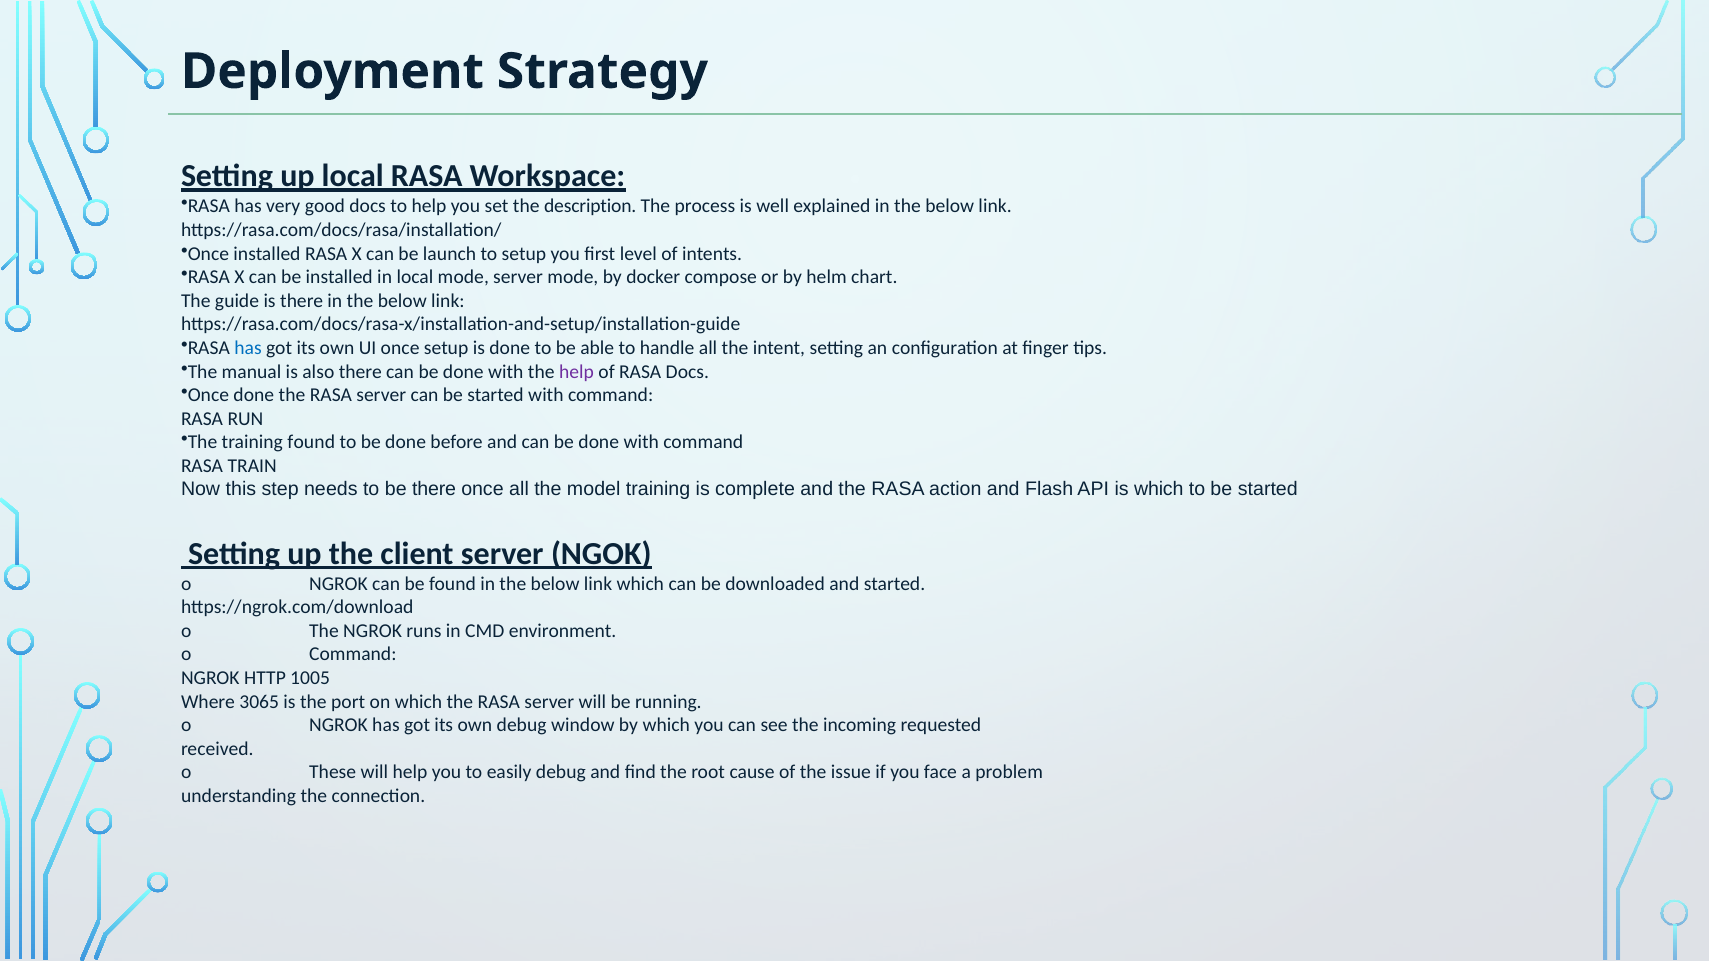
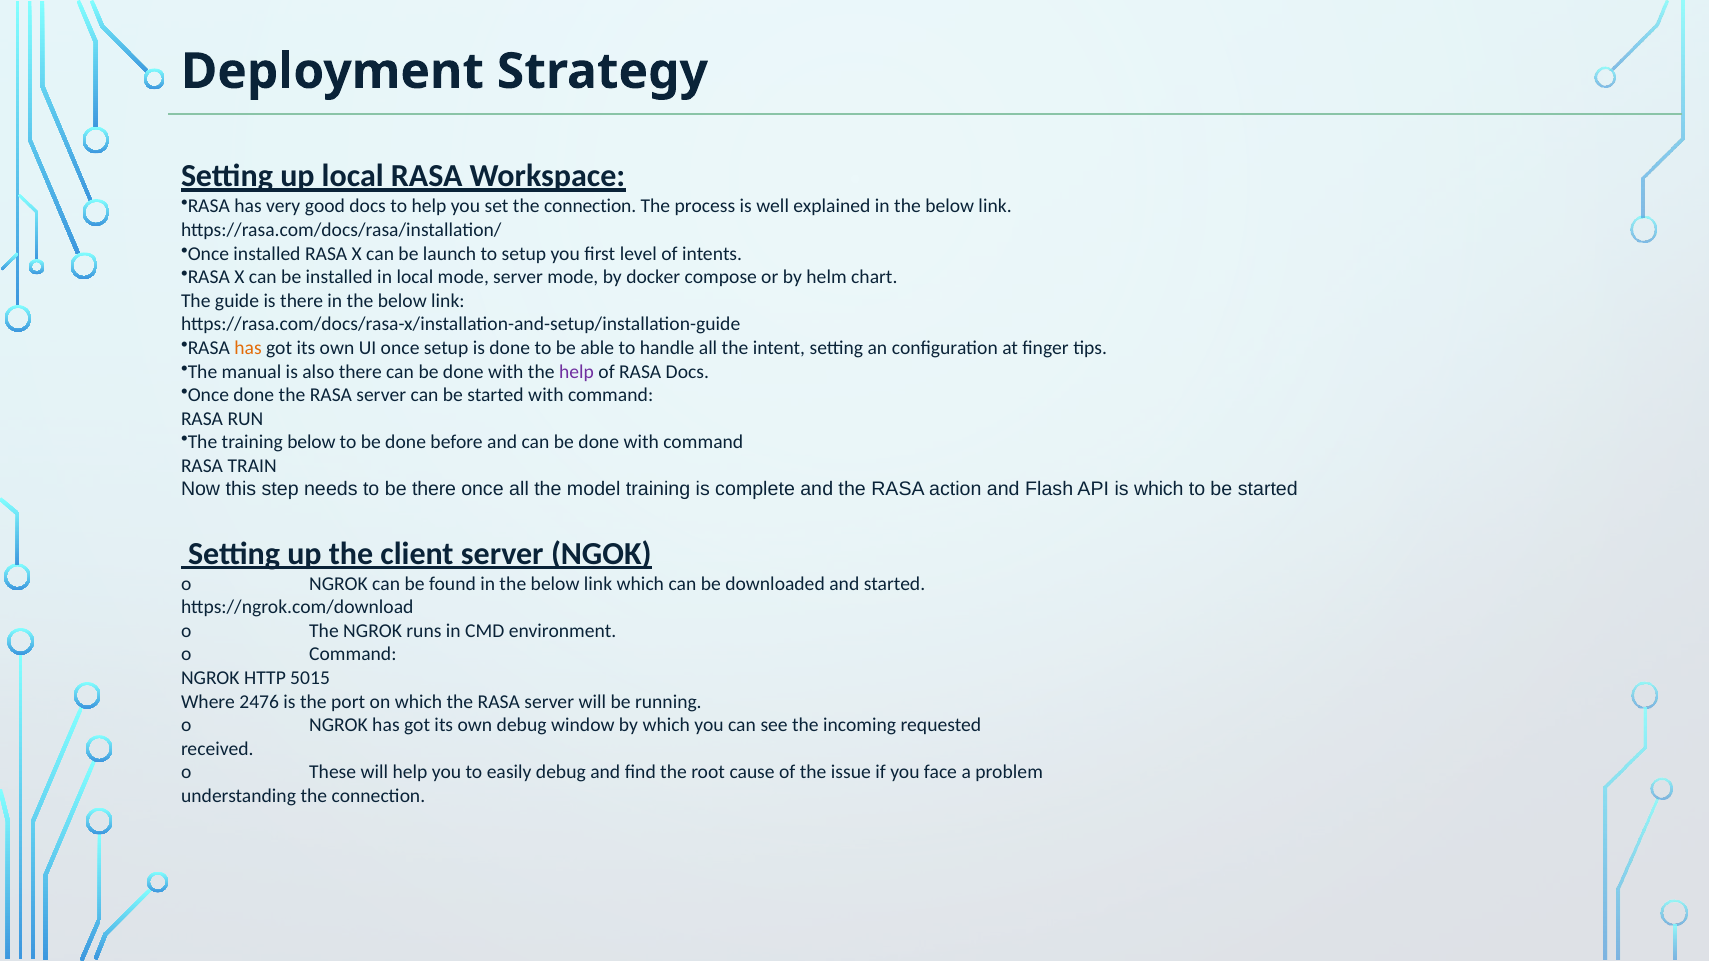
set the description: description -> connection
has at (248, 349) colour: blue -> orange
training found: found -> below
1005: 1005 -> 5015
3065: 3065 -> 2476
